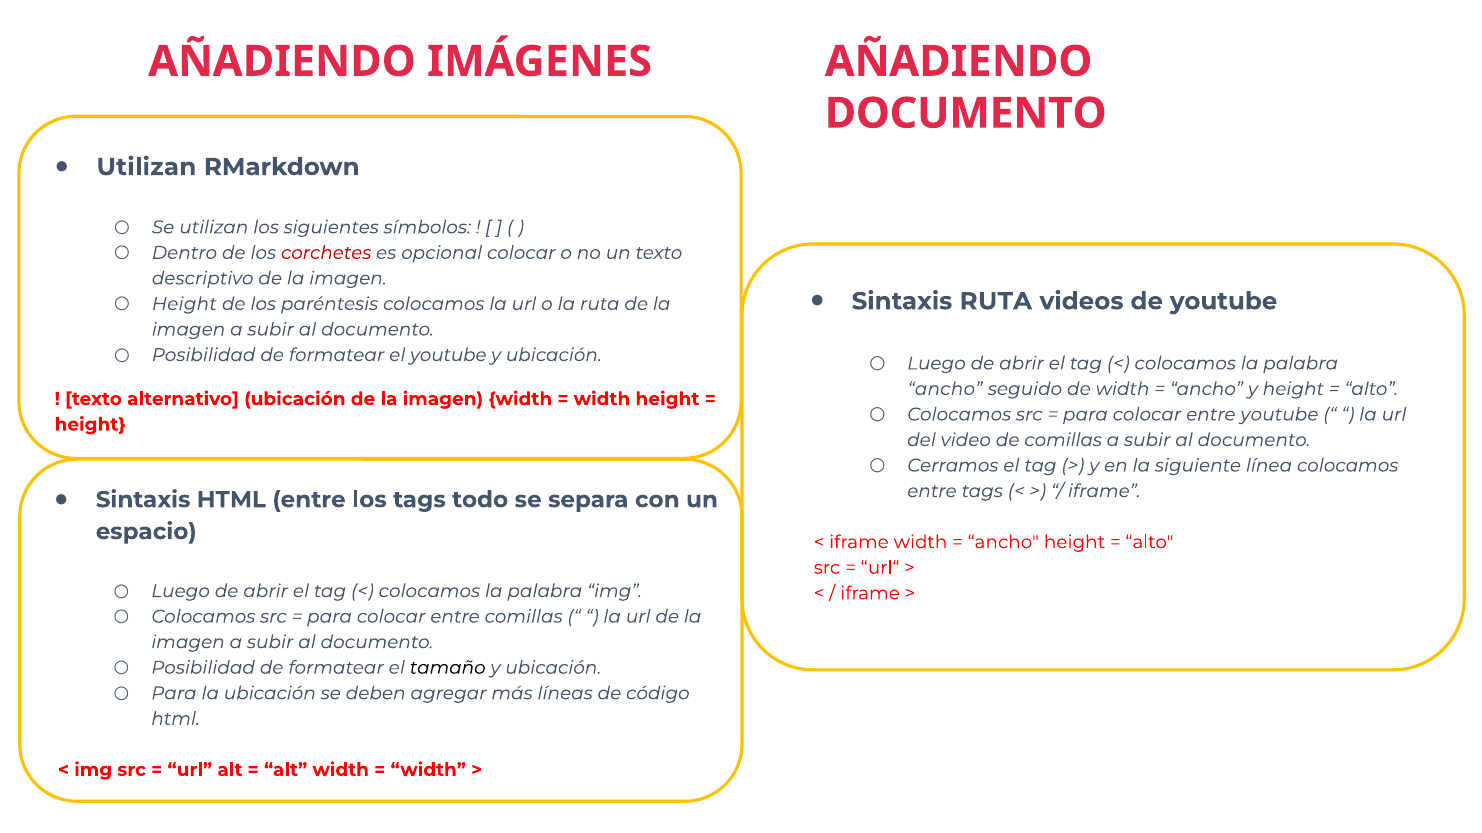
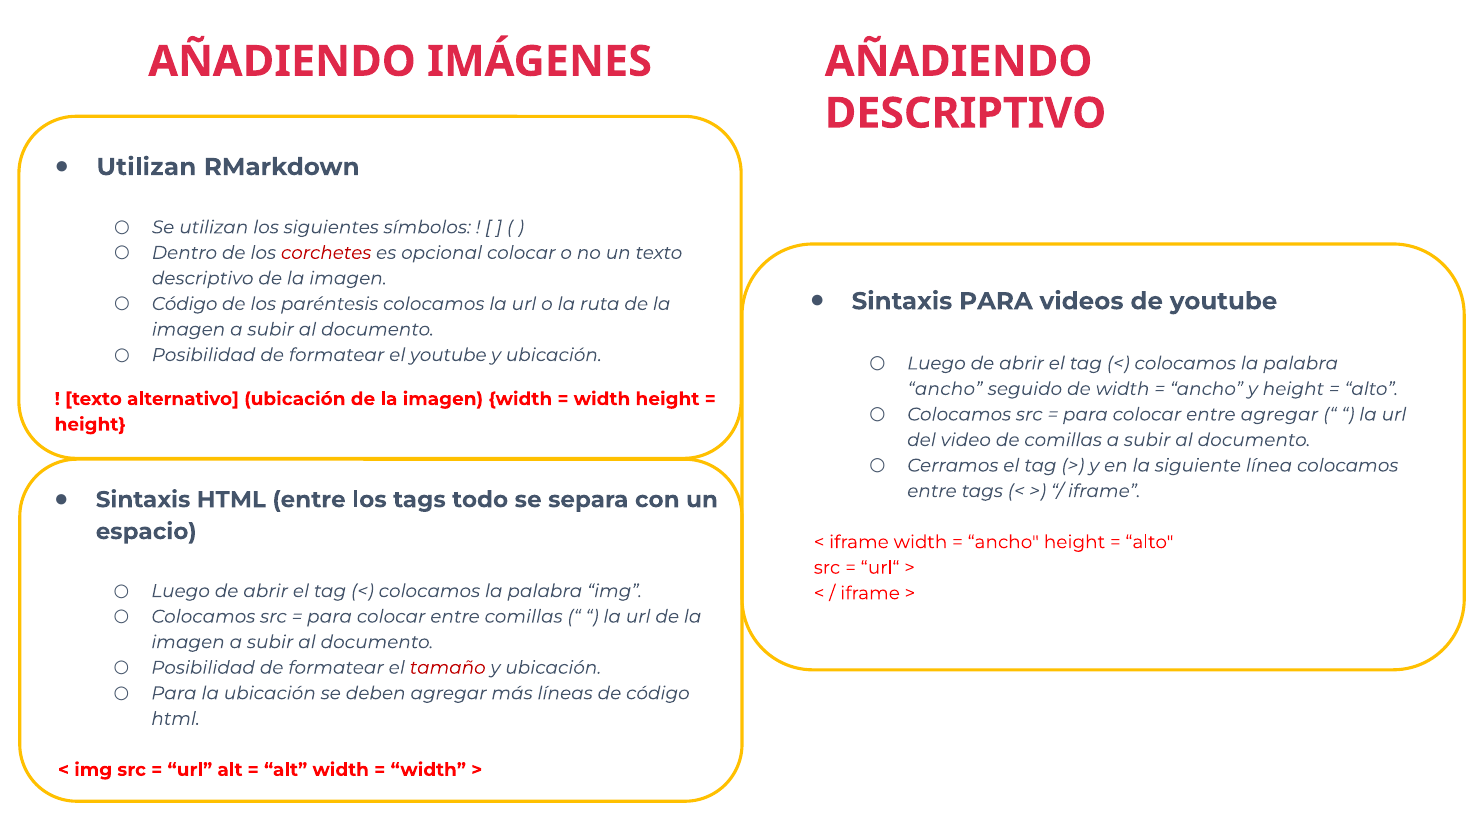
DOCUMENTO at (966, 114): DOCUMENTO -> DESCRIPTIVO
Sintaxis RUTA: RUTA -> PARA
Height at (184, 304): Height -> Código
entre youtube: youtube -> agregar
tamaño colour: black -> red
